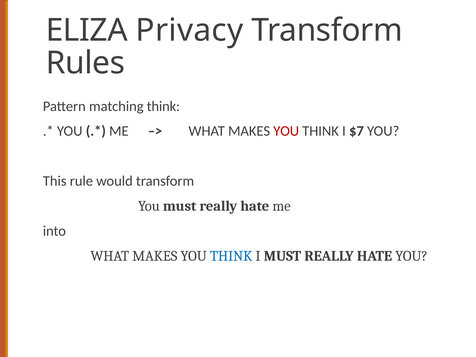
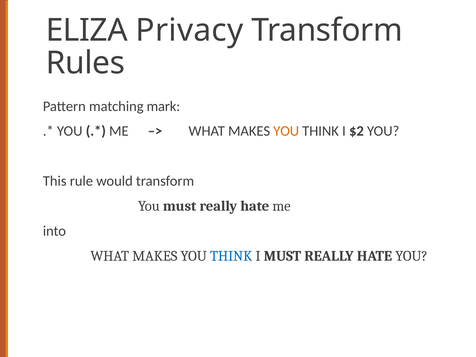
matching think: think -> mark
YOU at (286, 131) colour: red -> orange
$7: $7 -> $2
